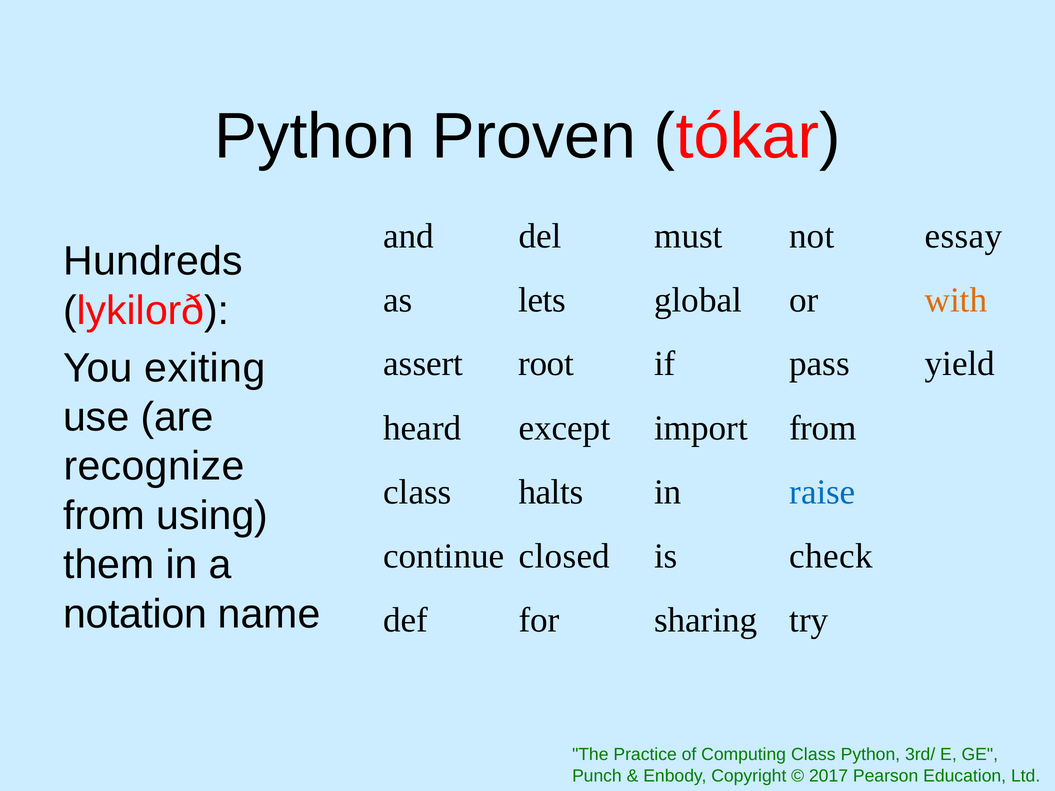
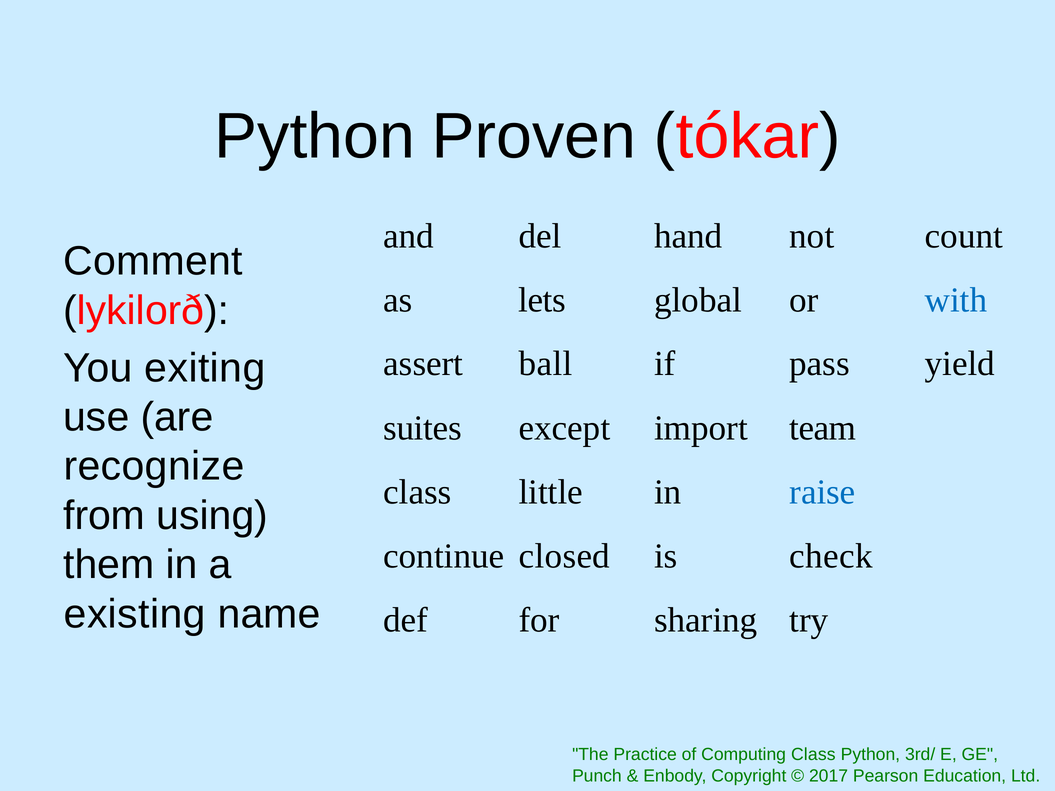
must: must -> hand
essay: essay -> count
Hundreds: Hundreds -> Comment
with colour: orange -> blue
root: root -> ball
heard: heard -> suites
import from: from -> team
halts: halts -> little
notation: notation -> existing
